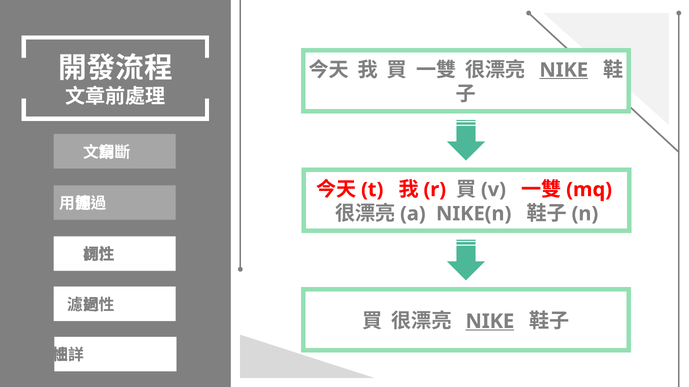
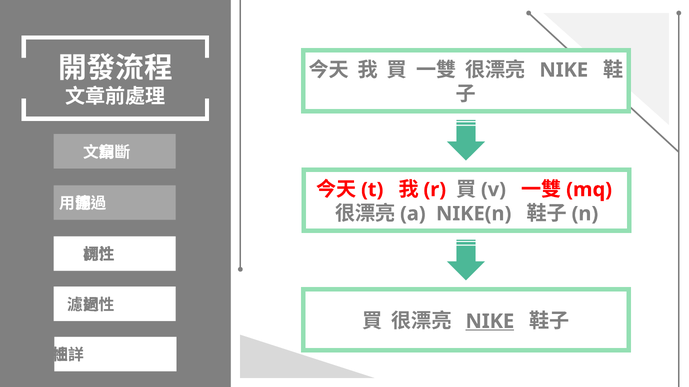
NIKE at (564, 70) underline: present -> none
